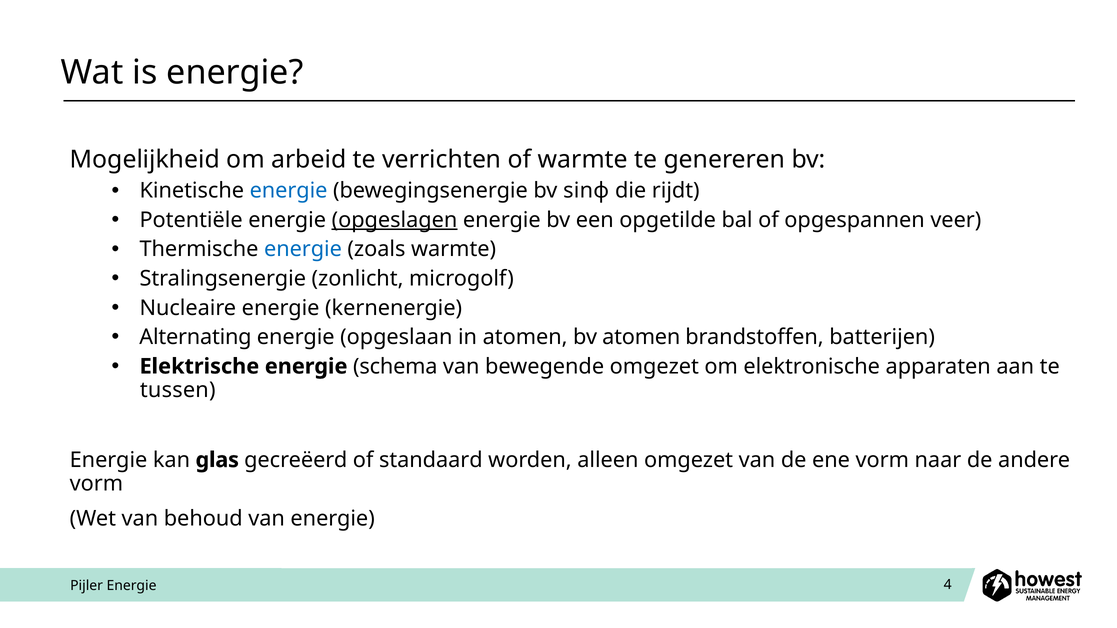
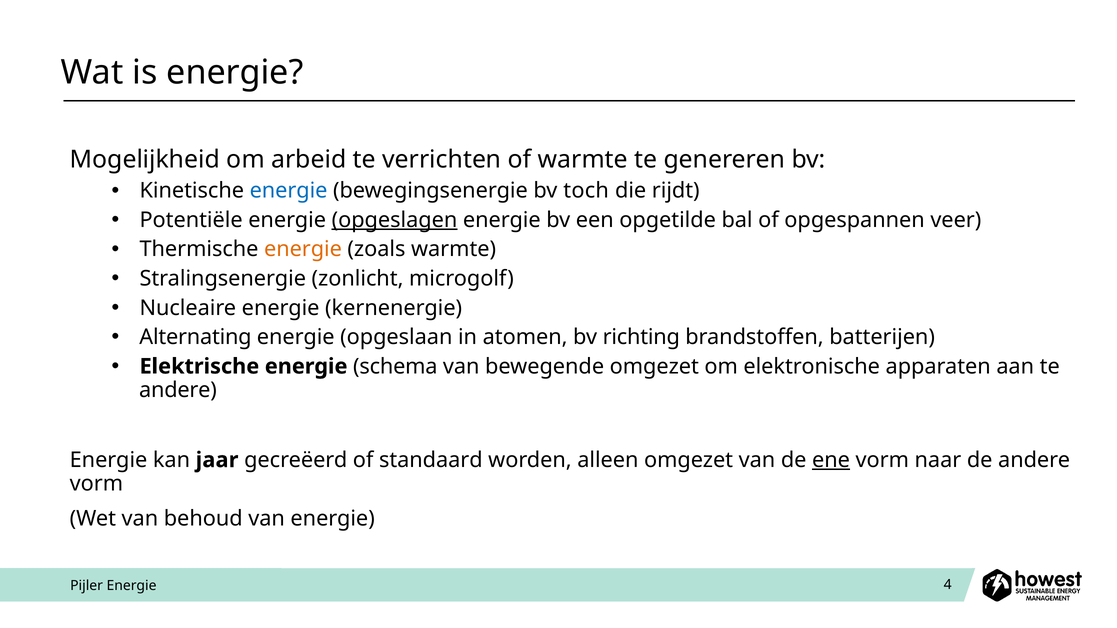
sinϕ: sinϕ -> toch
energie at (303, 249) colour: blue -> orange
bv atomen: atomen -> richting
tussen at (178, 390): tussen -> andere
glas: glas -> jaar
ene underline: none -> present
